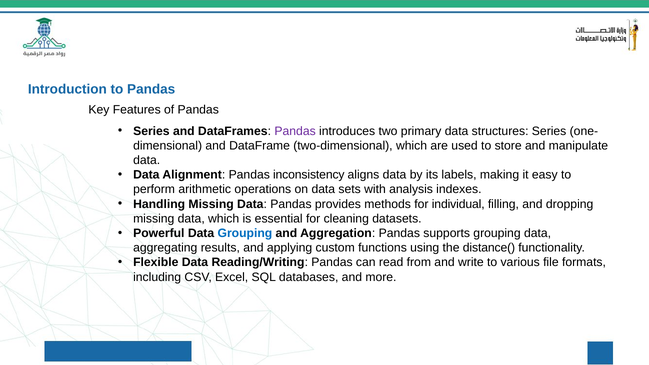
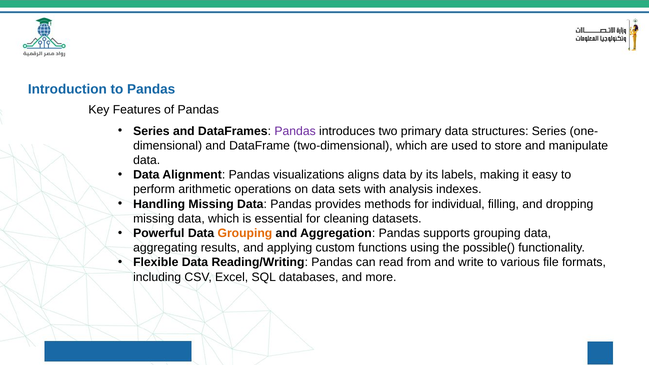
inconsistency: inconsistency -> visualizations
Grouping at (245, 233) colour: blue -> orange
distance(: distance( -> possible(
